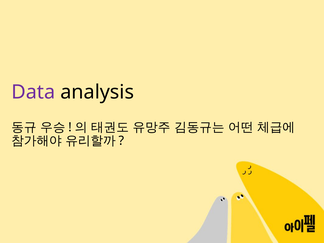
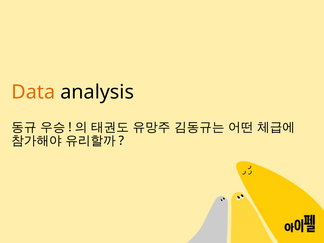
Data colour: purple -> orange
